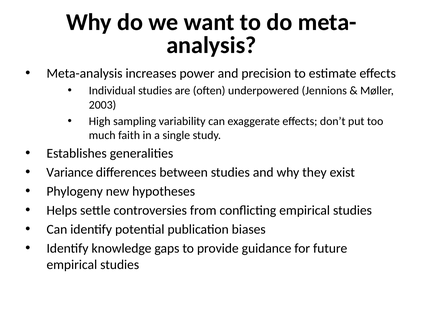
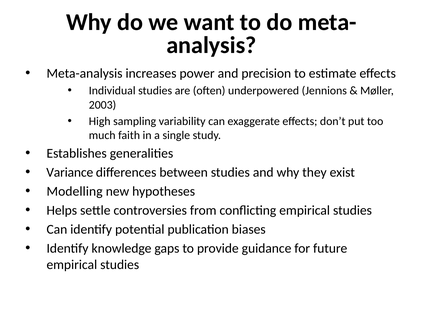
Phylogeny: Phylogeny -> Modelling
